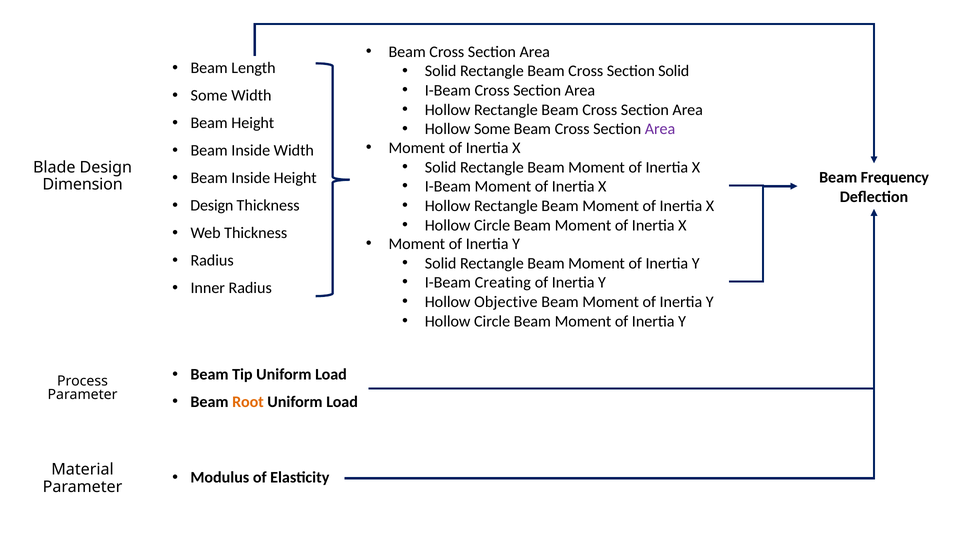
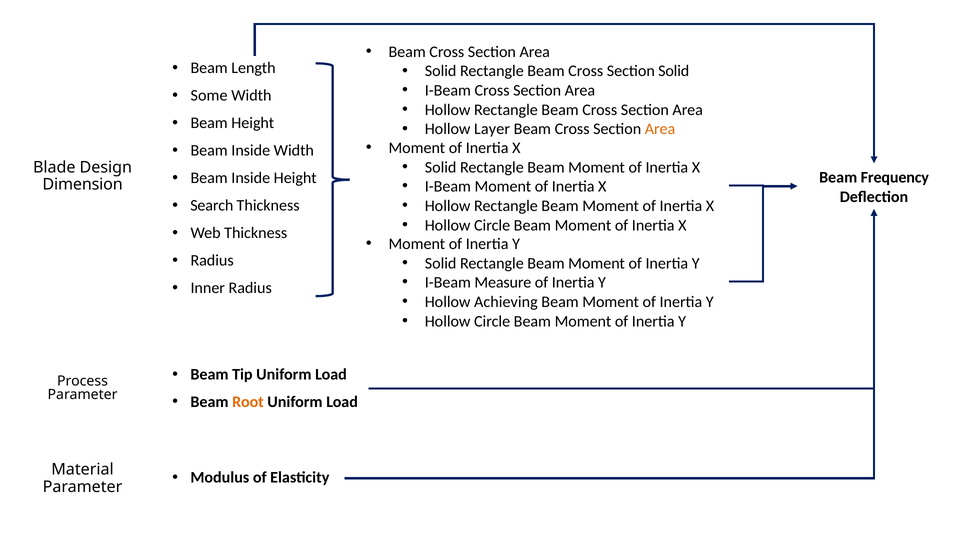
Hollow Some: Some -> Layer
Area at (660, 129) colour: purple -> orange
Design at (212, 205): Design -> Search
Creating: Creating -> Measure
Objective: Objective -> Achieving
